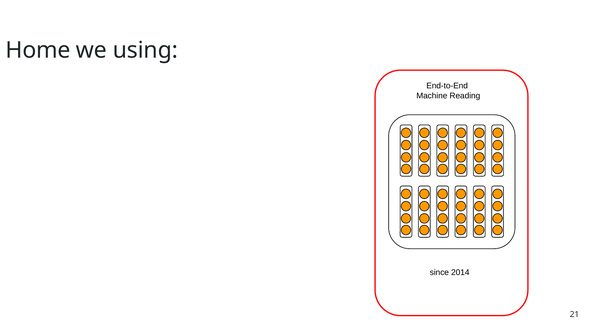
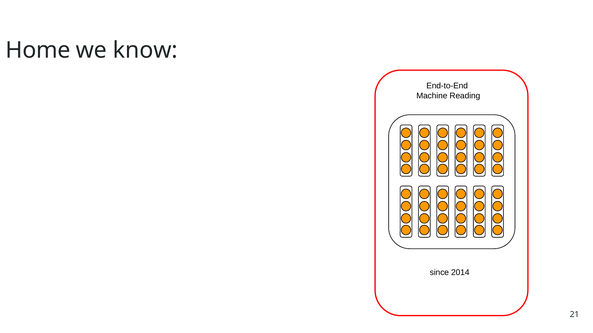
using: using -> know
